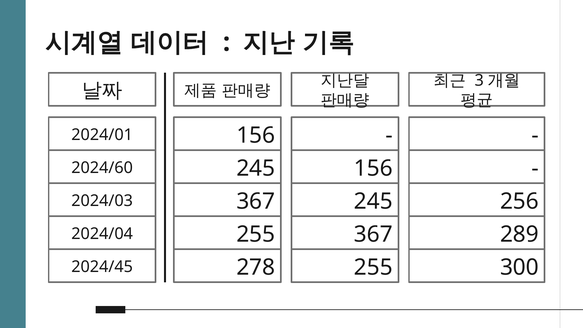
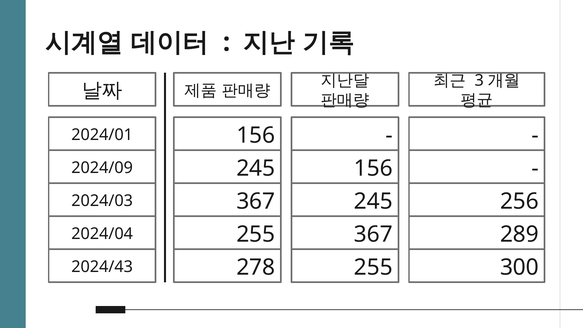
2024/60: 2024/60 -> 2024/09
2024/45: 2024/45 -> 2024/43
